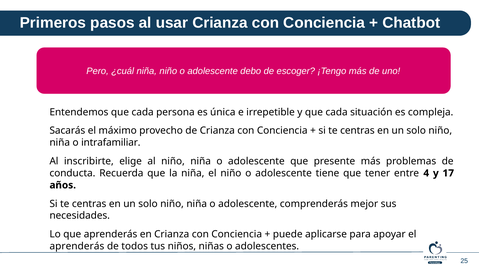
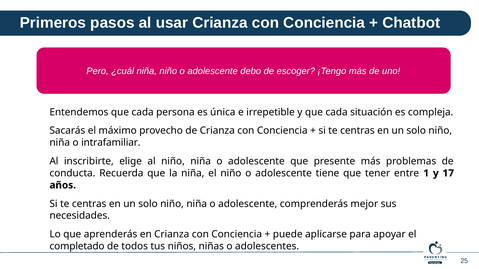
4: 4 -> 1
aprenderás at (77, 247): aprenderás -> completado
